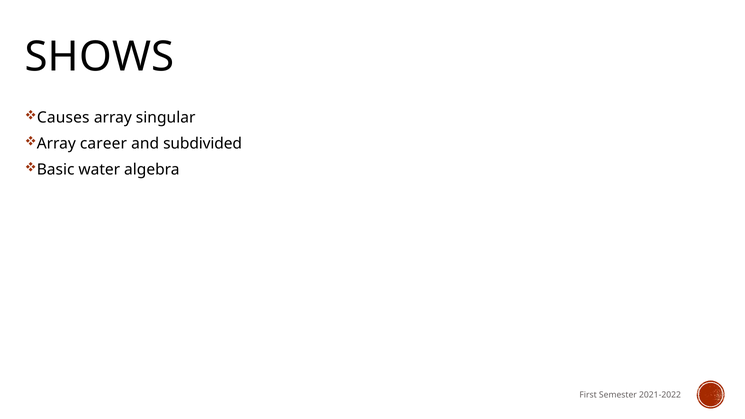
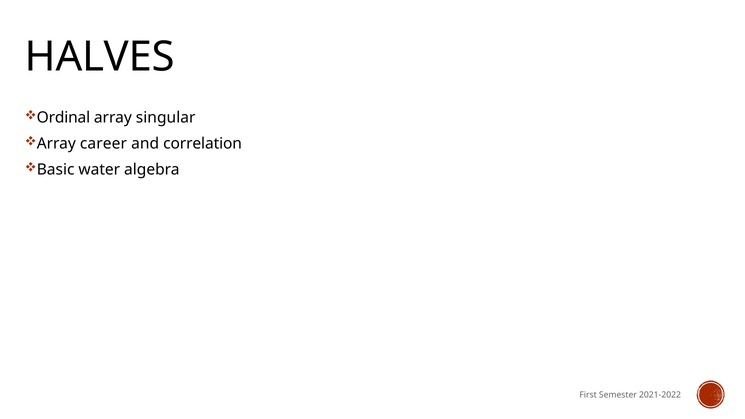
SHOWS: SHOWS -> HALVES
Causes: Causes -> Ordinal
subdivided: subdivided -> correlation
